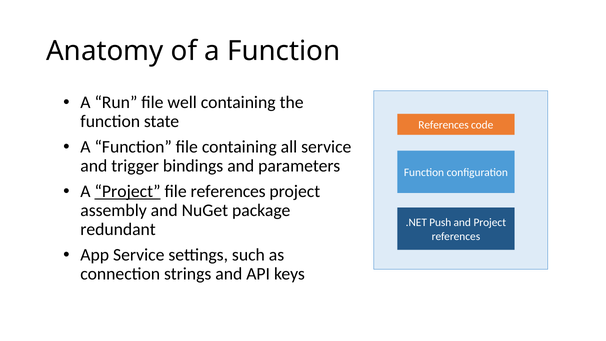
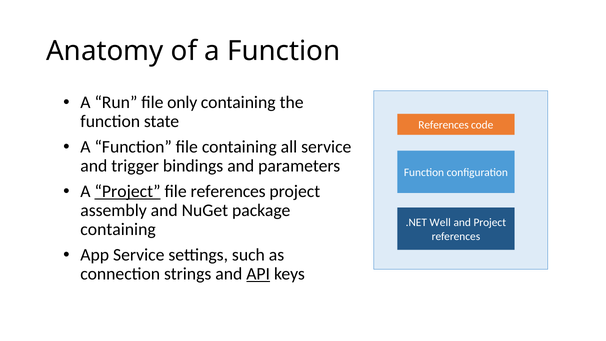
well: well -> only
Push: Push -> Well
redundant at (118, 229): redundant -> containing
API underline: none -> present
